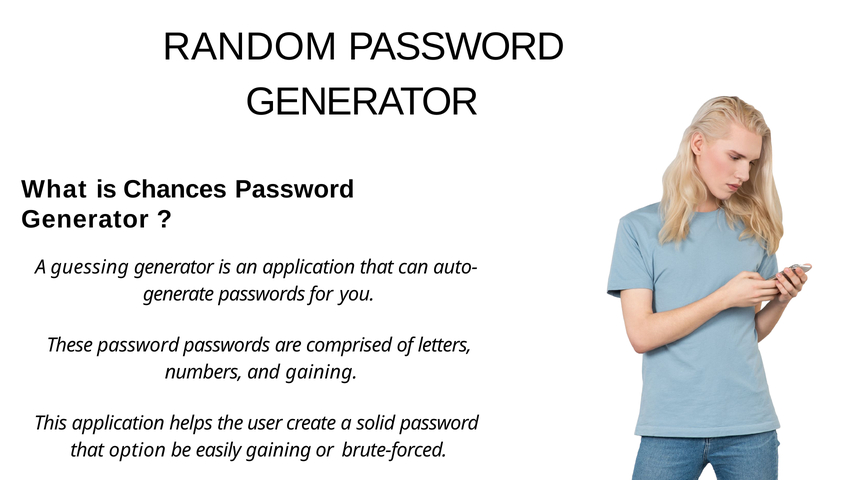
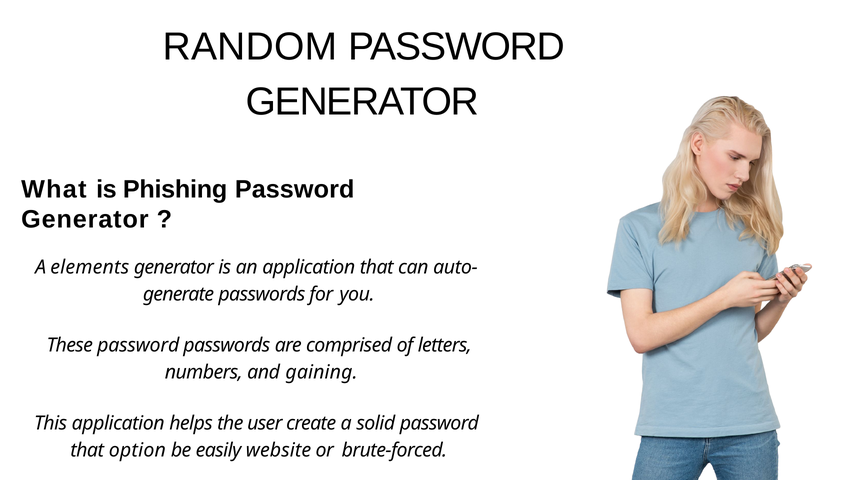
Chances: Chances -> Phishing
guessing: guessing -> elements
easily gaining: gaining -> website
